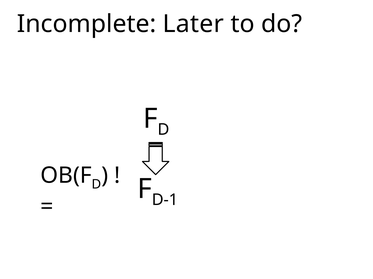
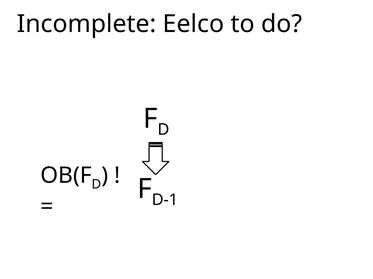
Later: Later -> Eelco
